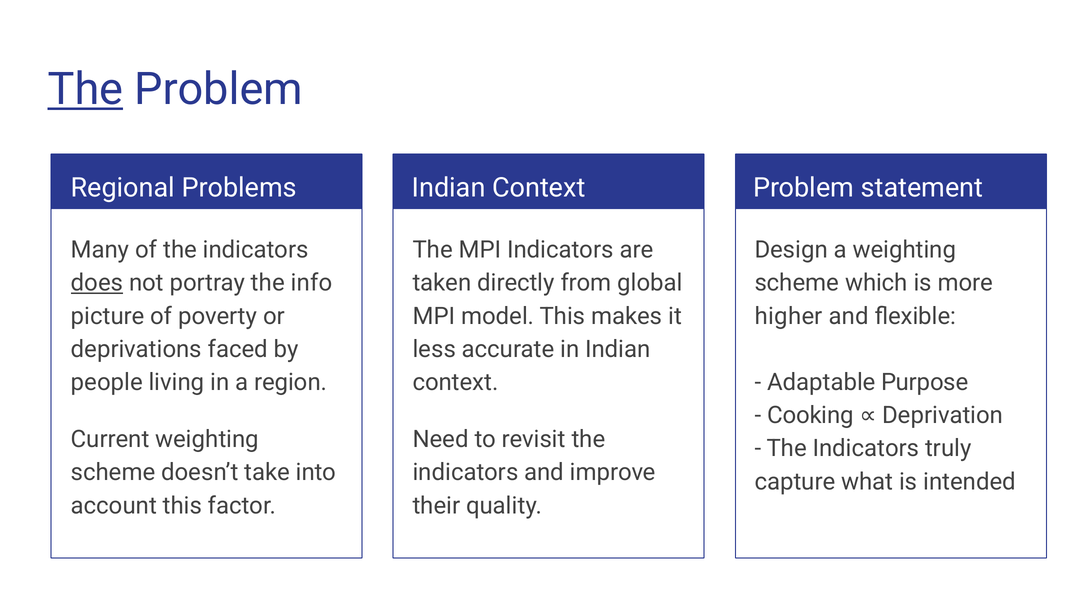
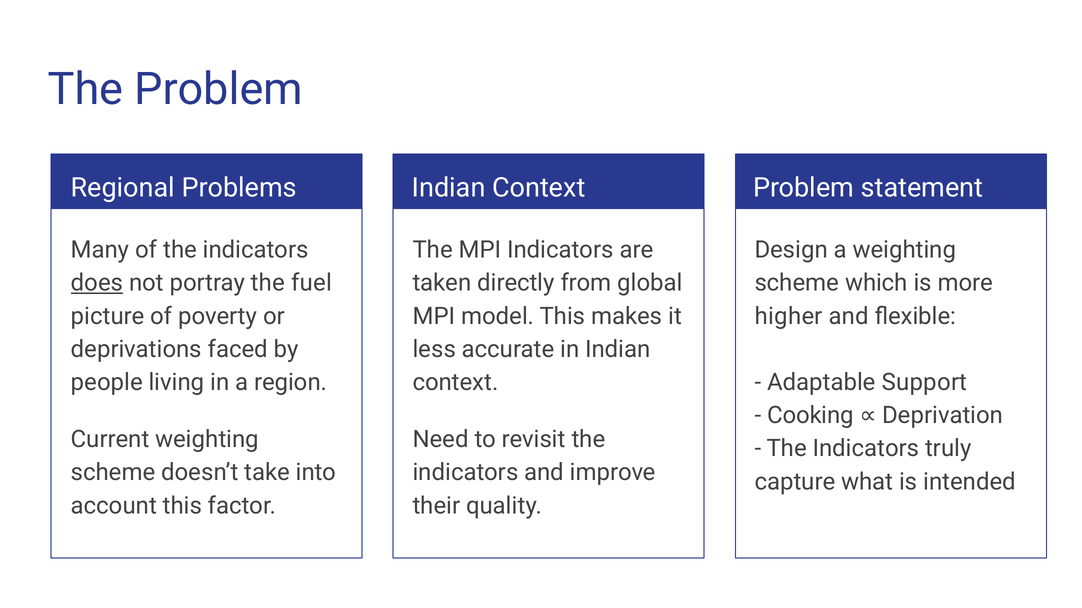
The at (85, 90) underline: present -> none
info: info -> fuel
Purpose: Purpose -> Support
